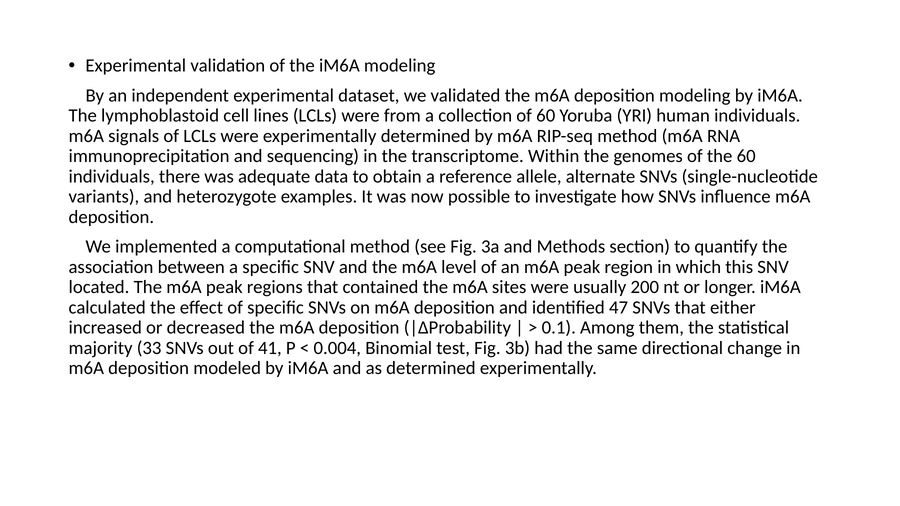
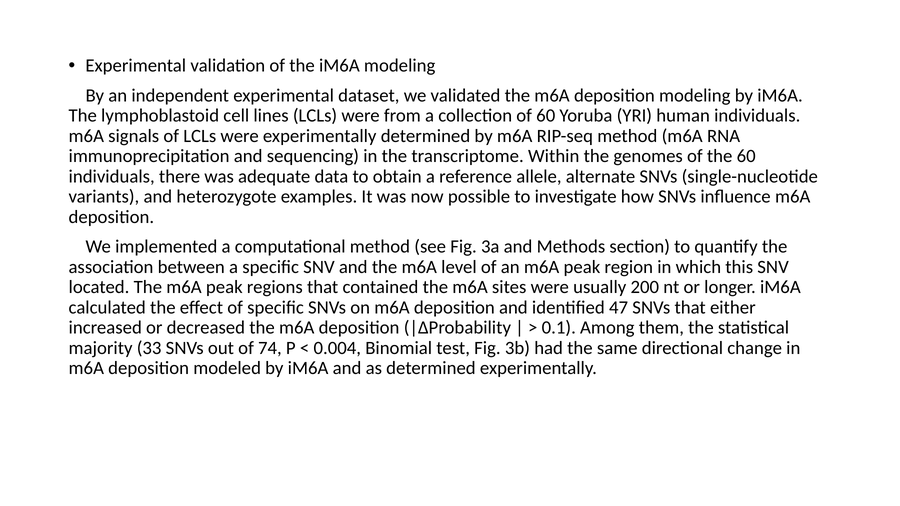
41: 41 -> 74
